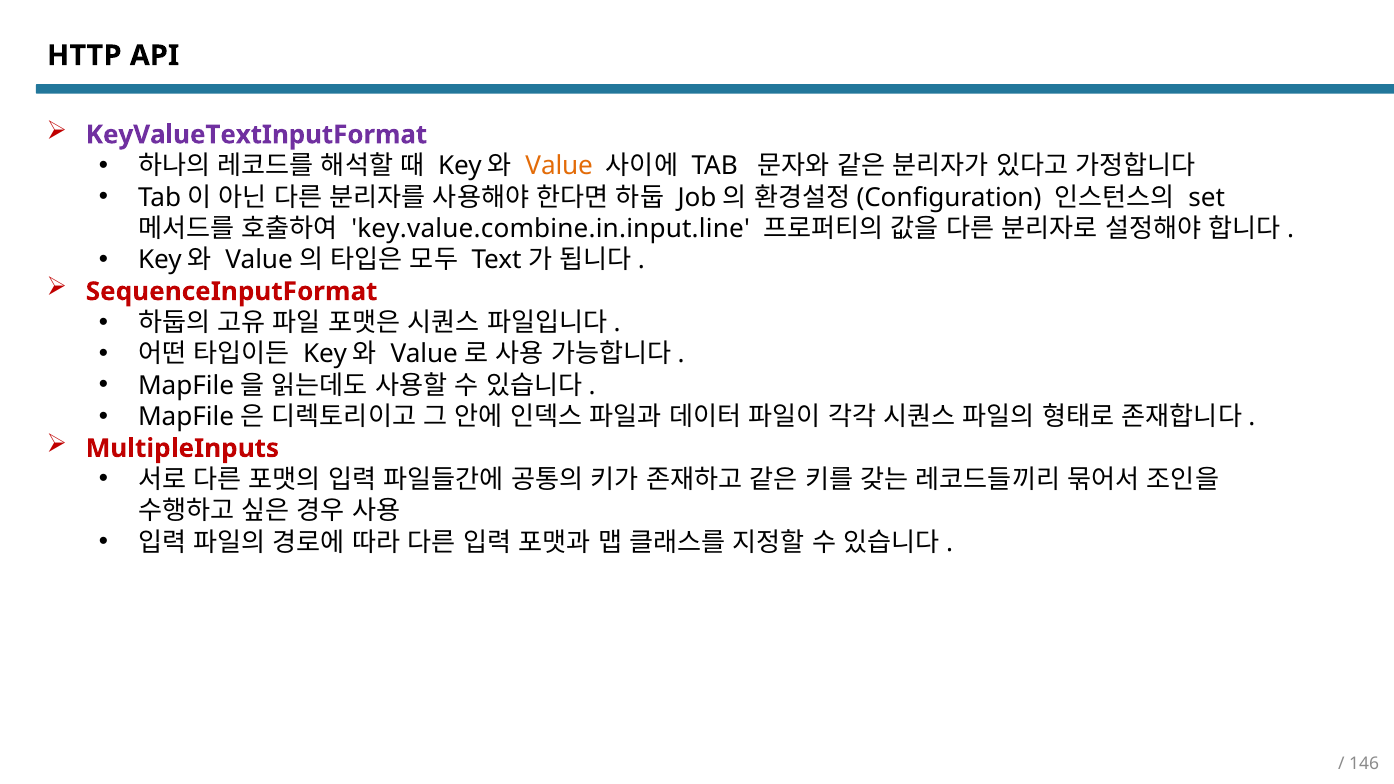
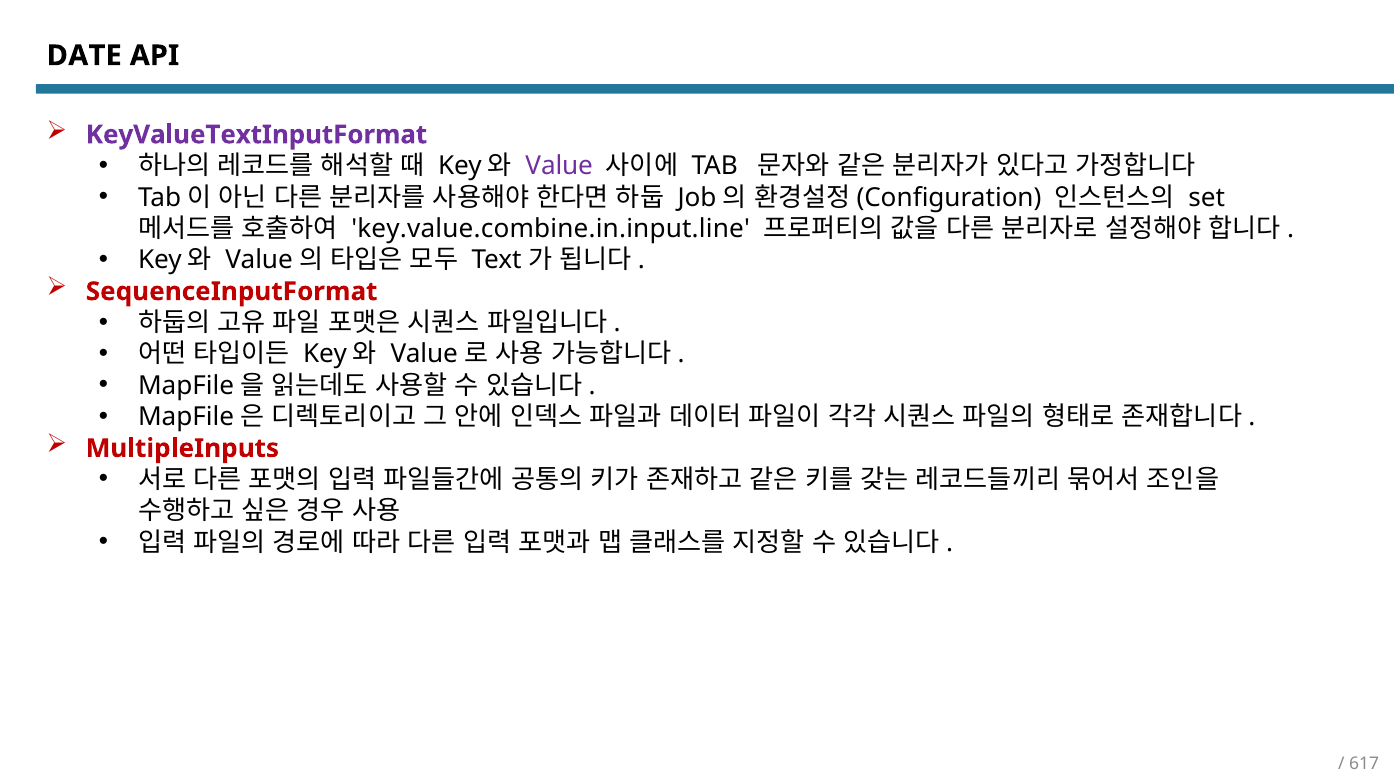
HTTP: HTTP -> DATE
Value colour: orange -> purple
146: 146 -> 617
